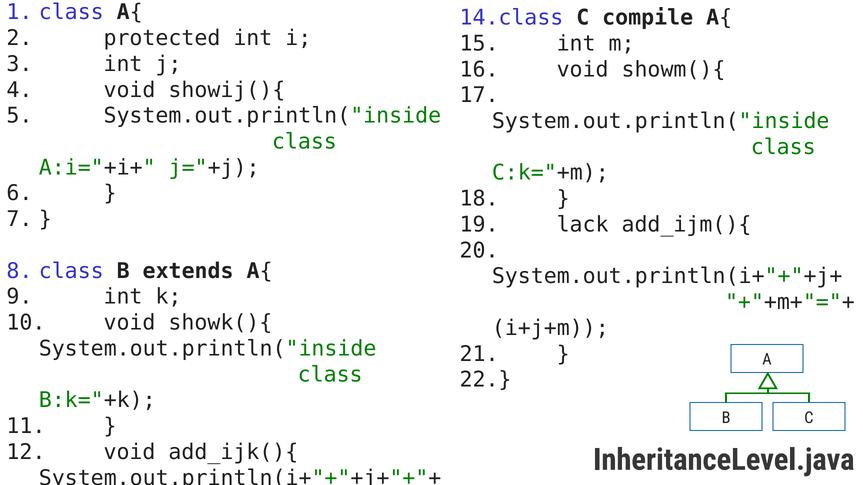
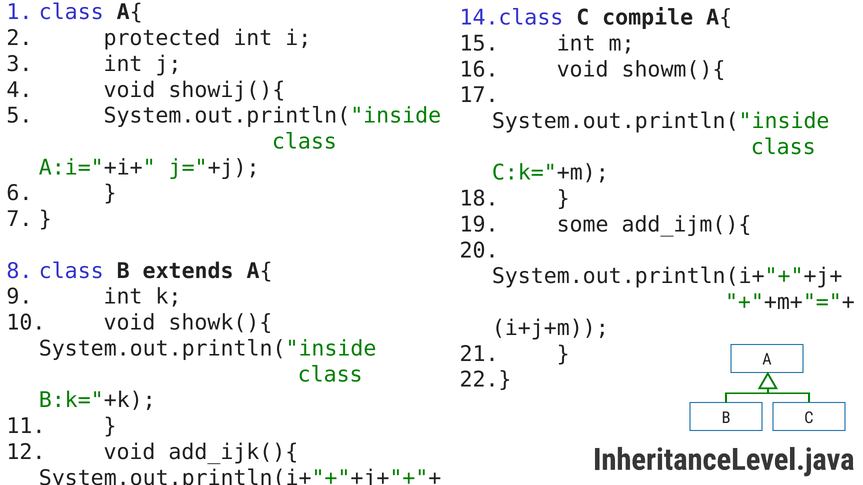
lack: lack -> some
